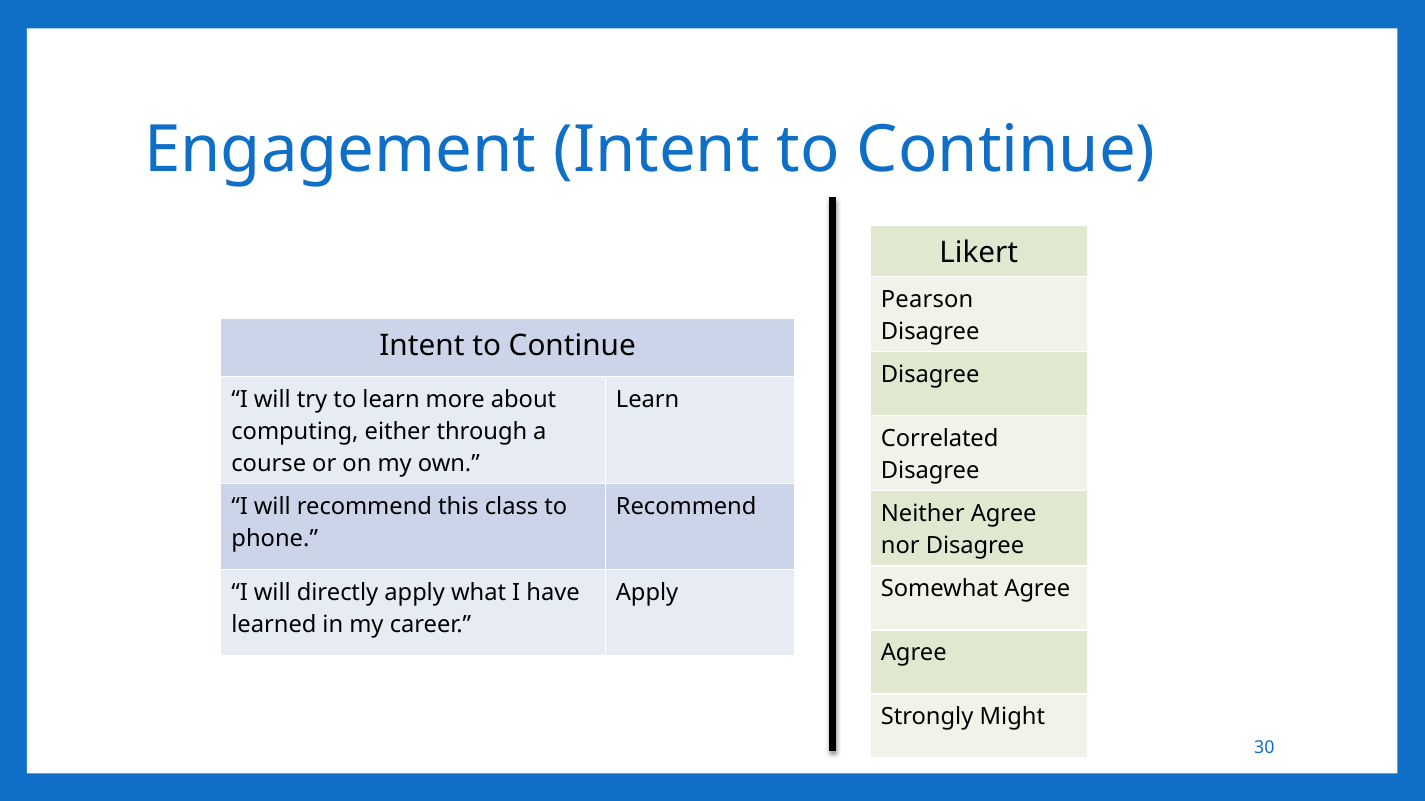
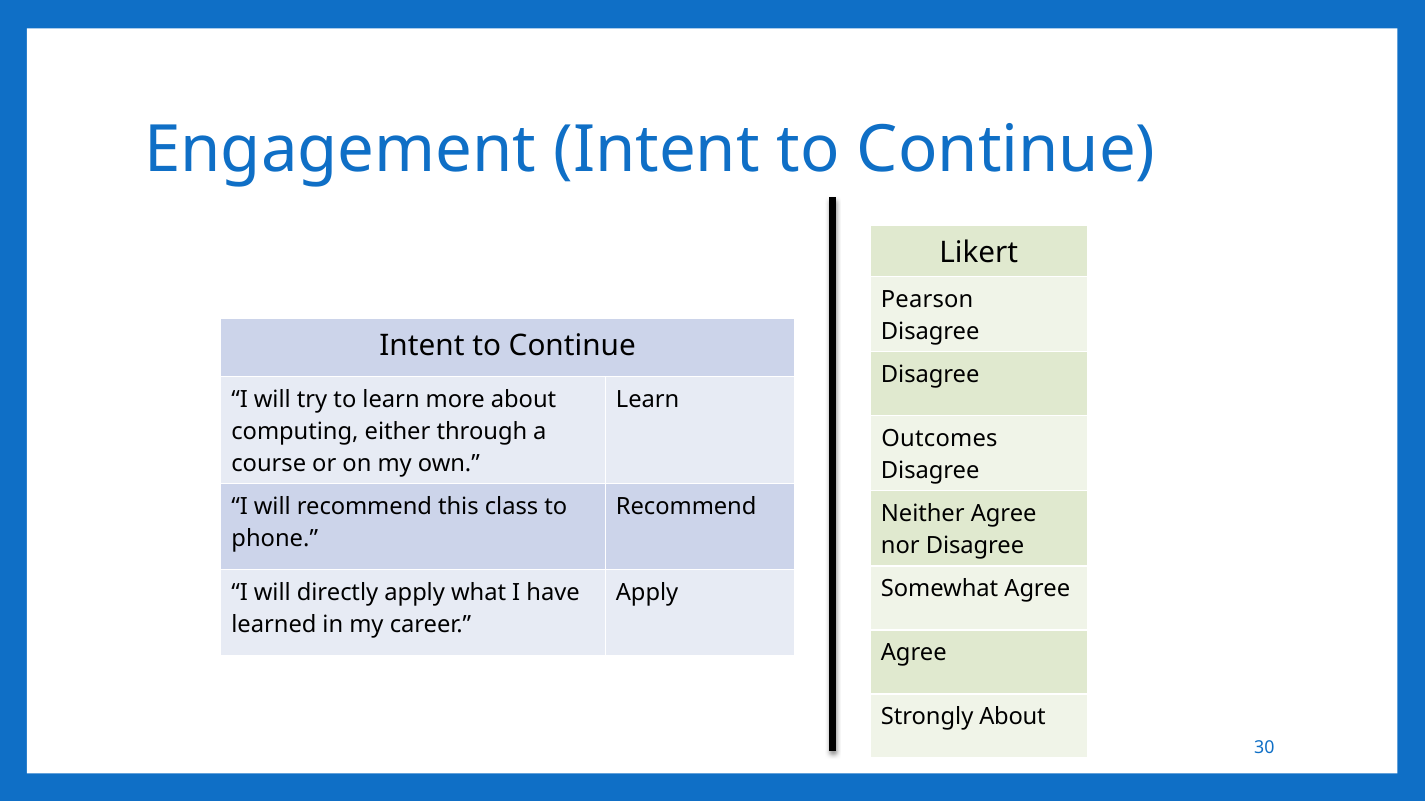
Correlated: Correlated -> Outcomes
Strongly Might: Might -> About
